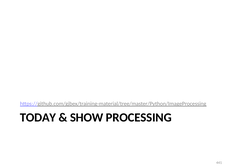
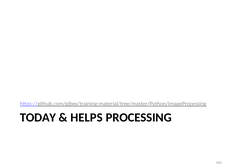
SHOW: SHOW -> HELPS
